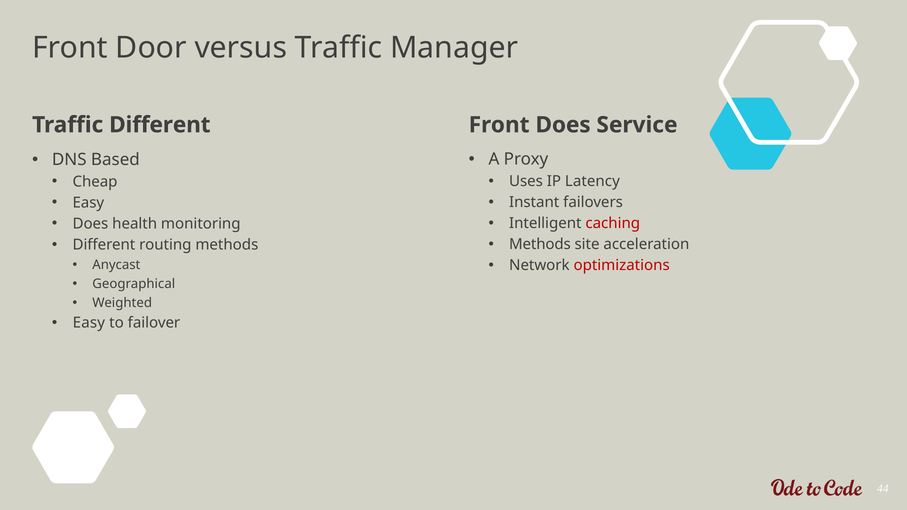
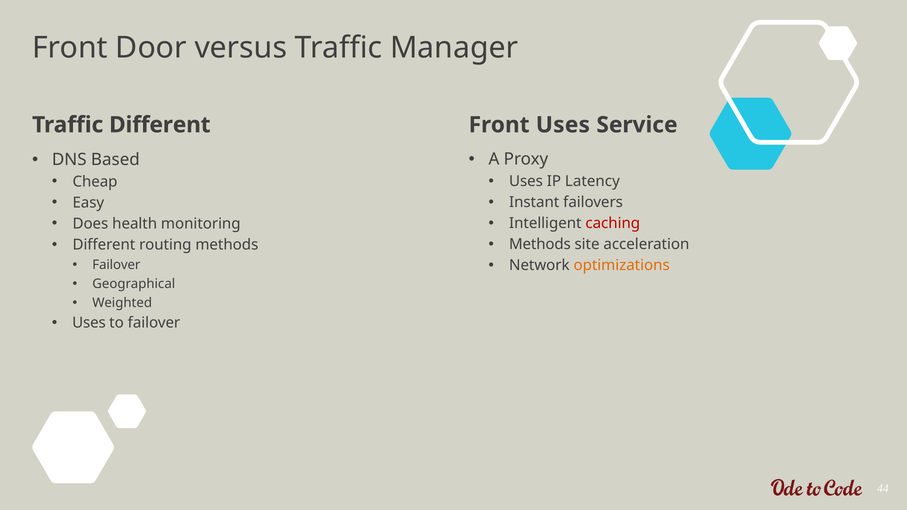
Front Does: Does -> Uses
optimizations colour: red -> orange
Anycast at (116, 265): Anycast -> Failover
Easy at (89, 323): Easy -> Uses
